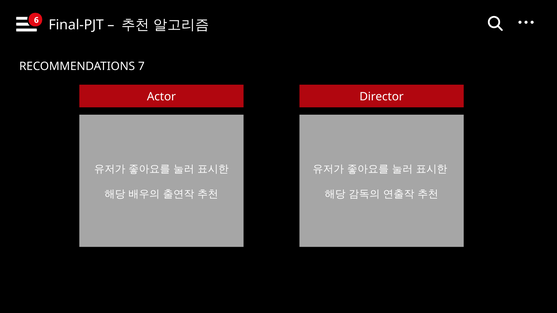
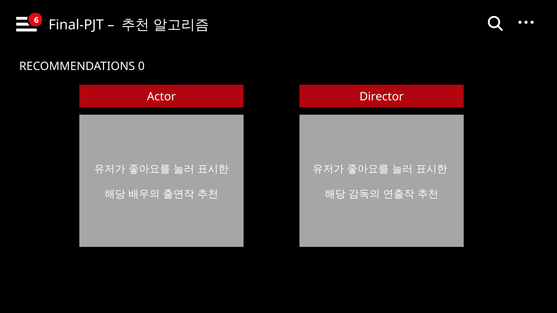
7: 7 -> 0
